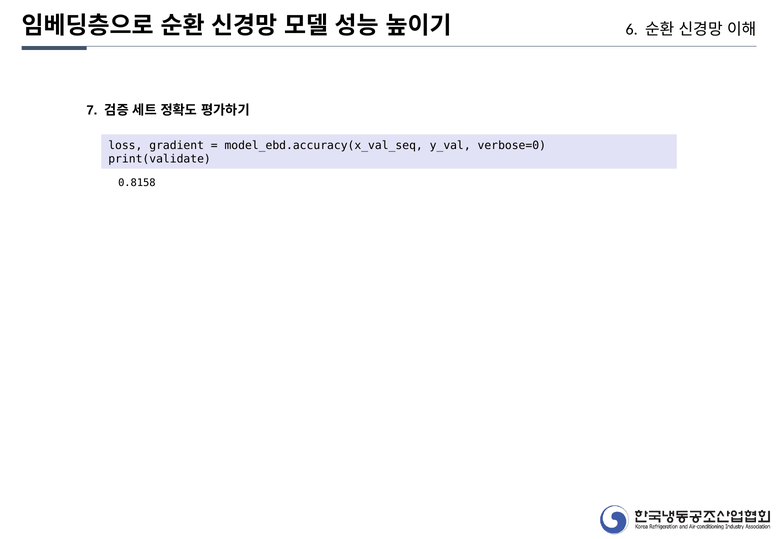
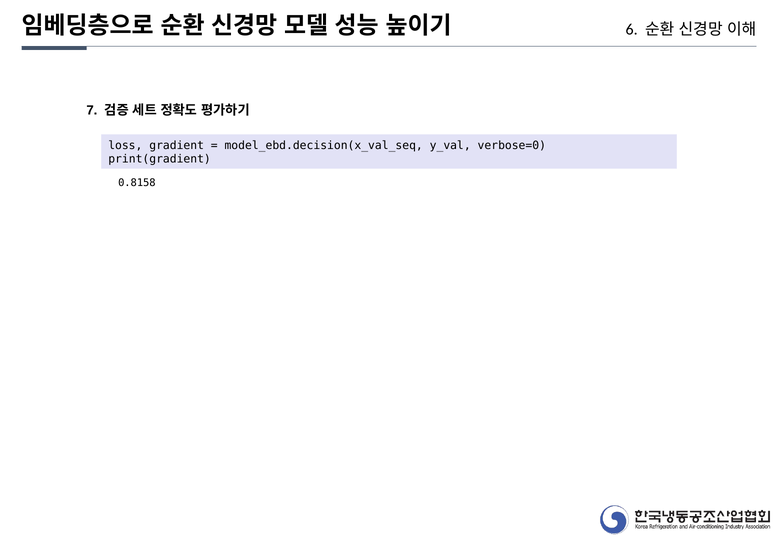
model_ebd.accuracy(x_val_seq: model_ebd.accuracy(x_val_seq -> model_ebd.decision(x_val_seq
print(validate: print(validate -> print(gradient
